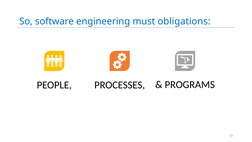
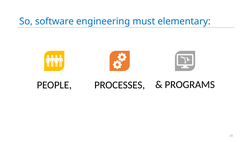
obligations: obligations -> elementary
